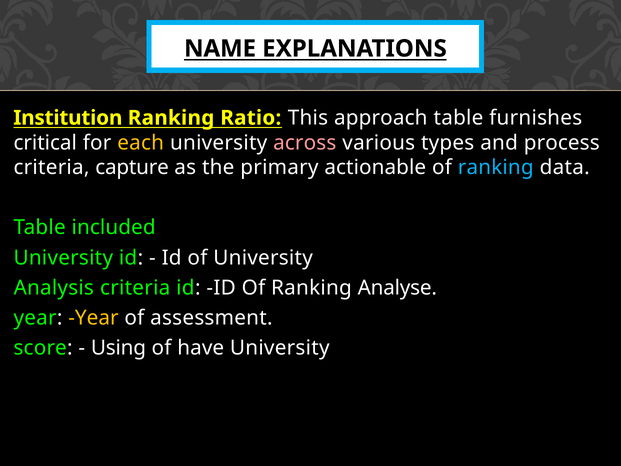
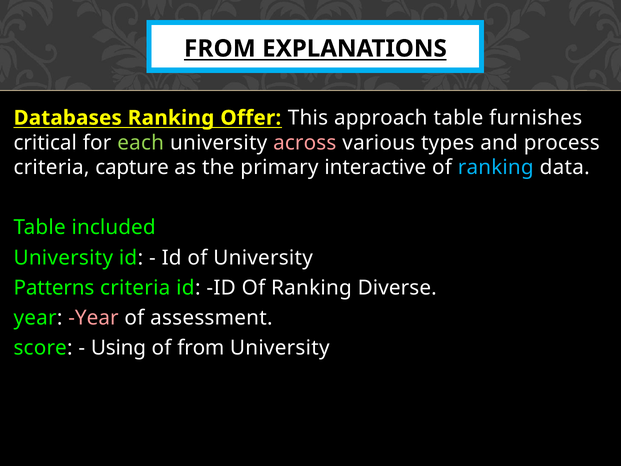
NAME at (220, 49): NAME -> FROM
Institution: Institution -> Databases
Ratio: Ratio -> Offer
each colour: yellow -> light green
actionable: actionable -> interactive
Analysis: Analysis -> Patterns
Analyse: Analyse -> Diverse
Year at (93, 318) colour: yellow -> pink
of have: have -> from
